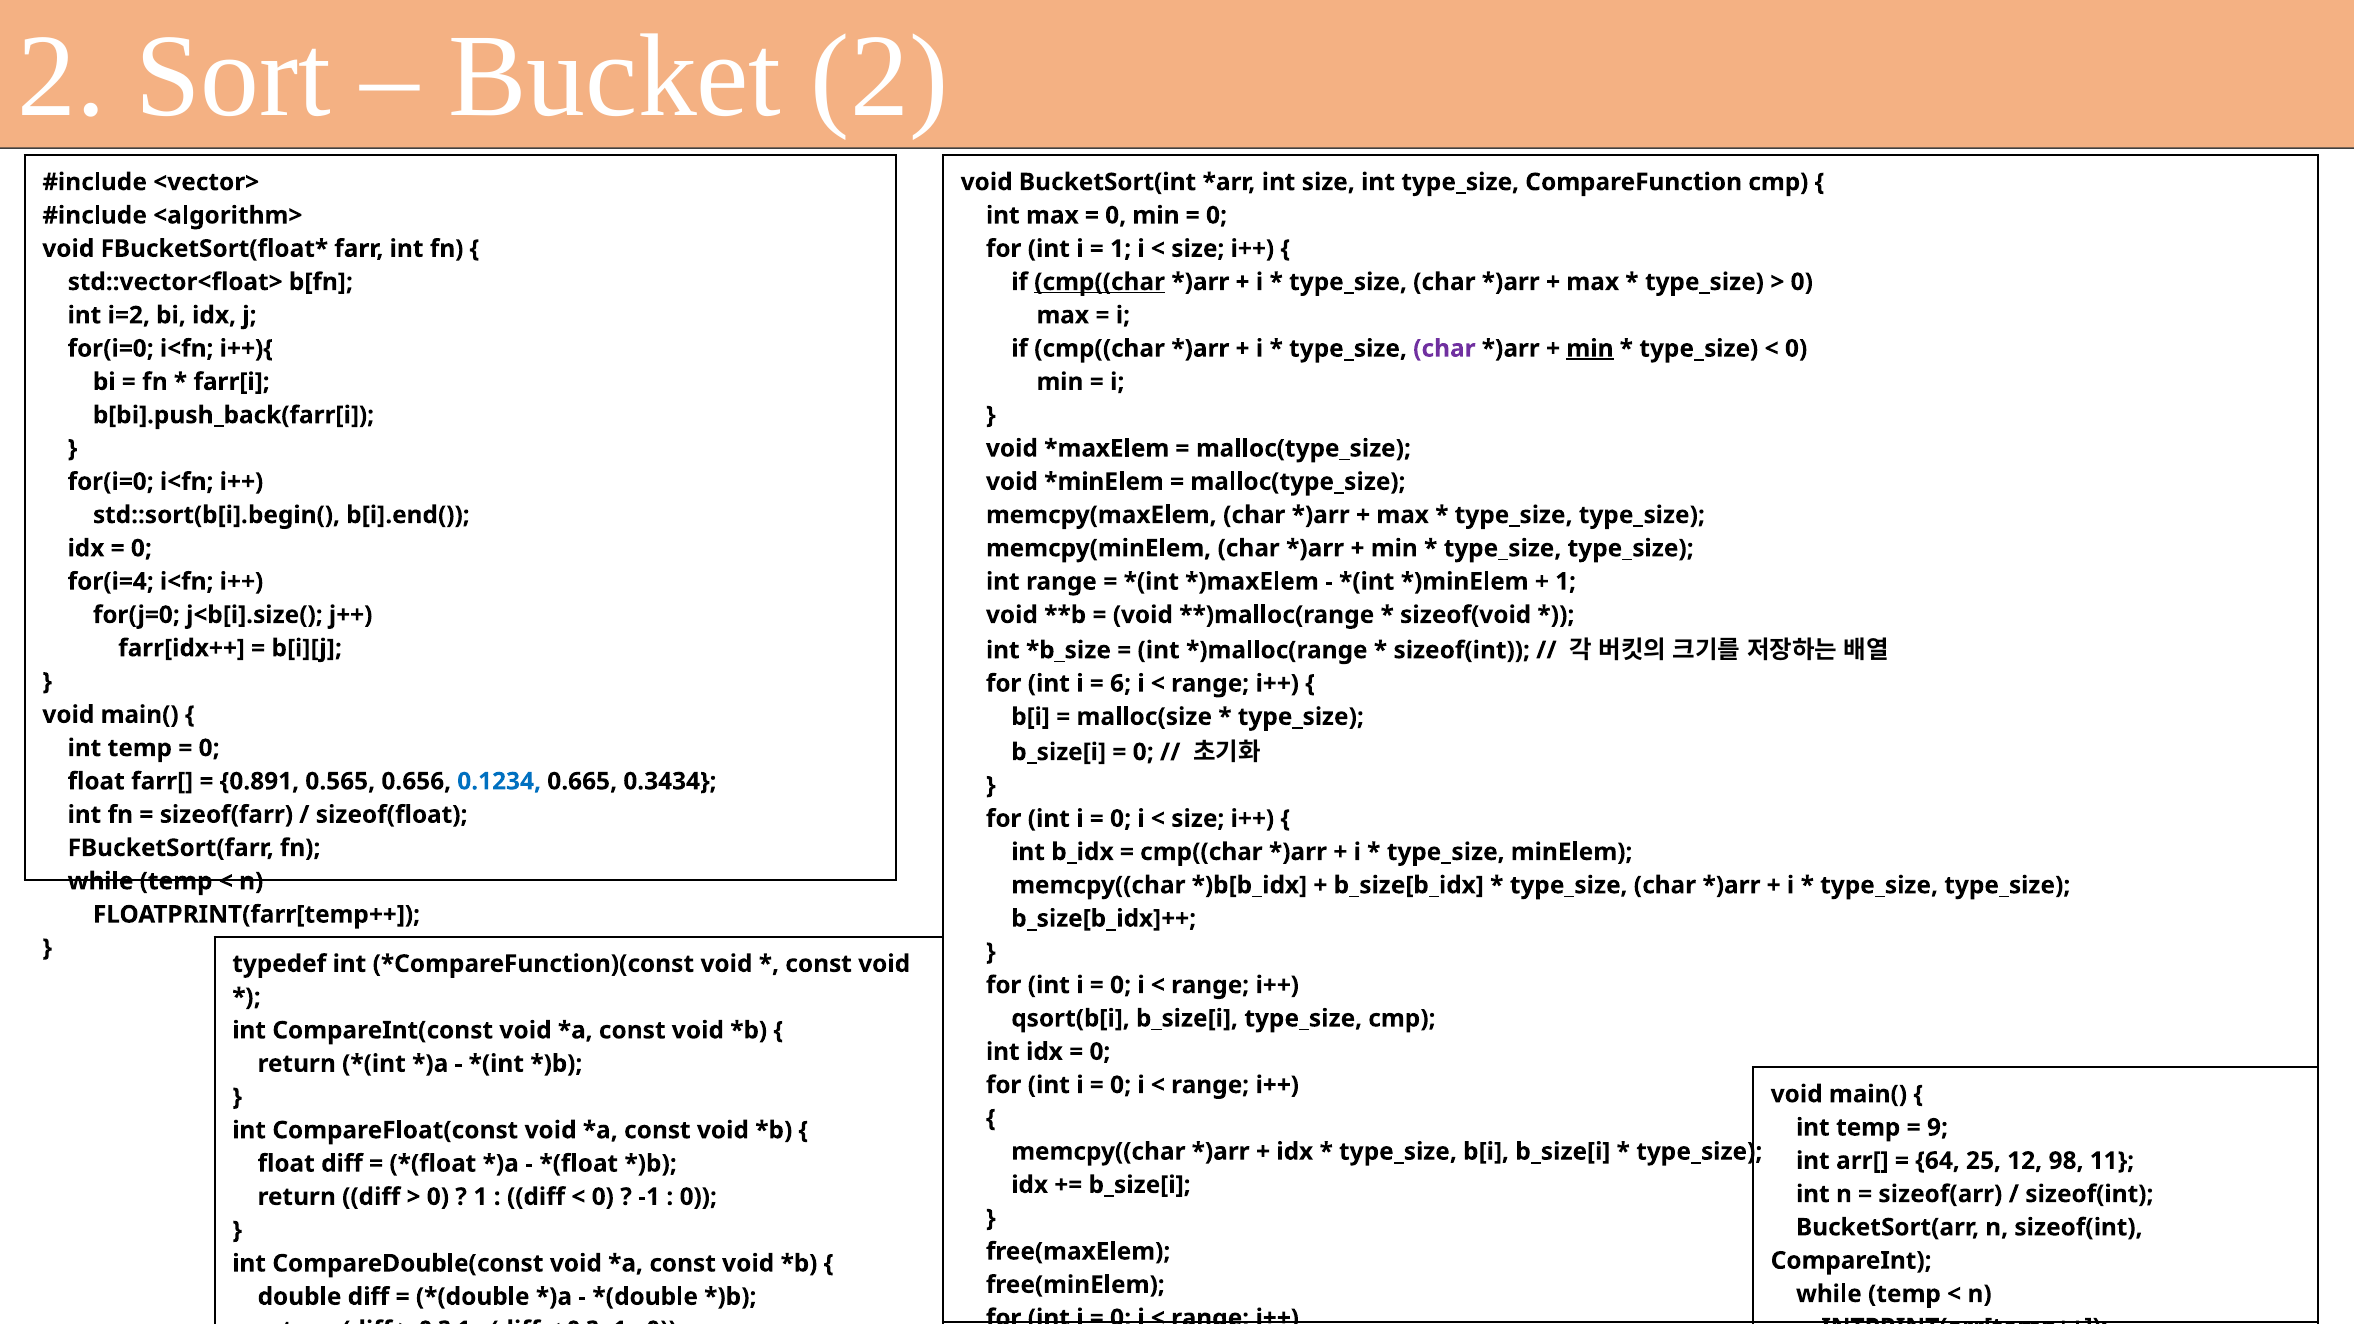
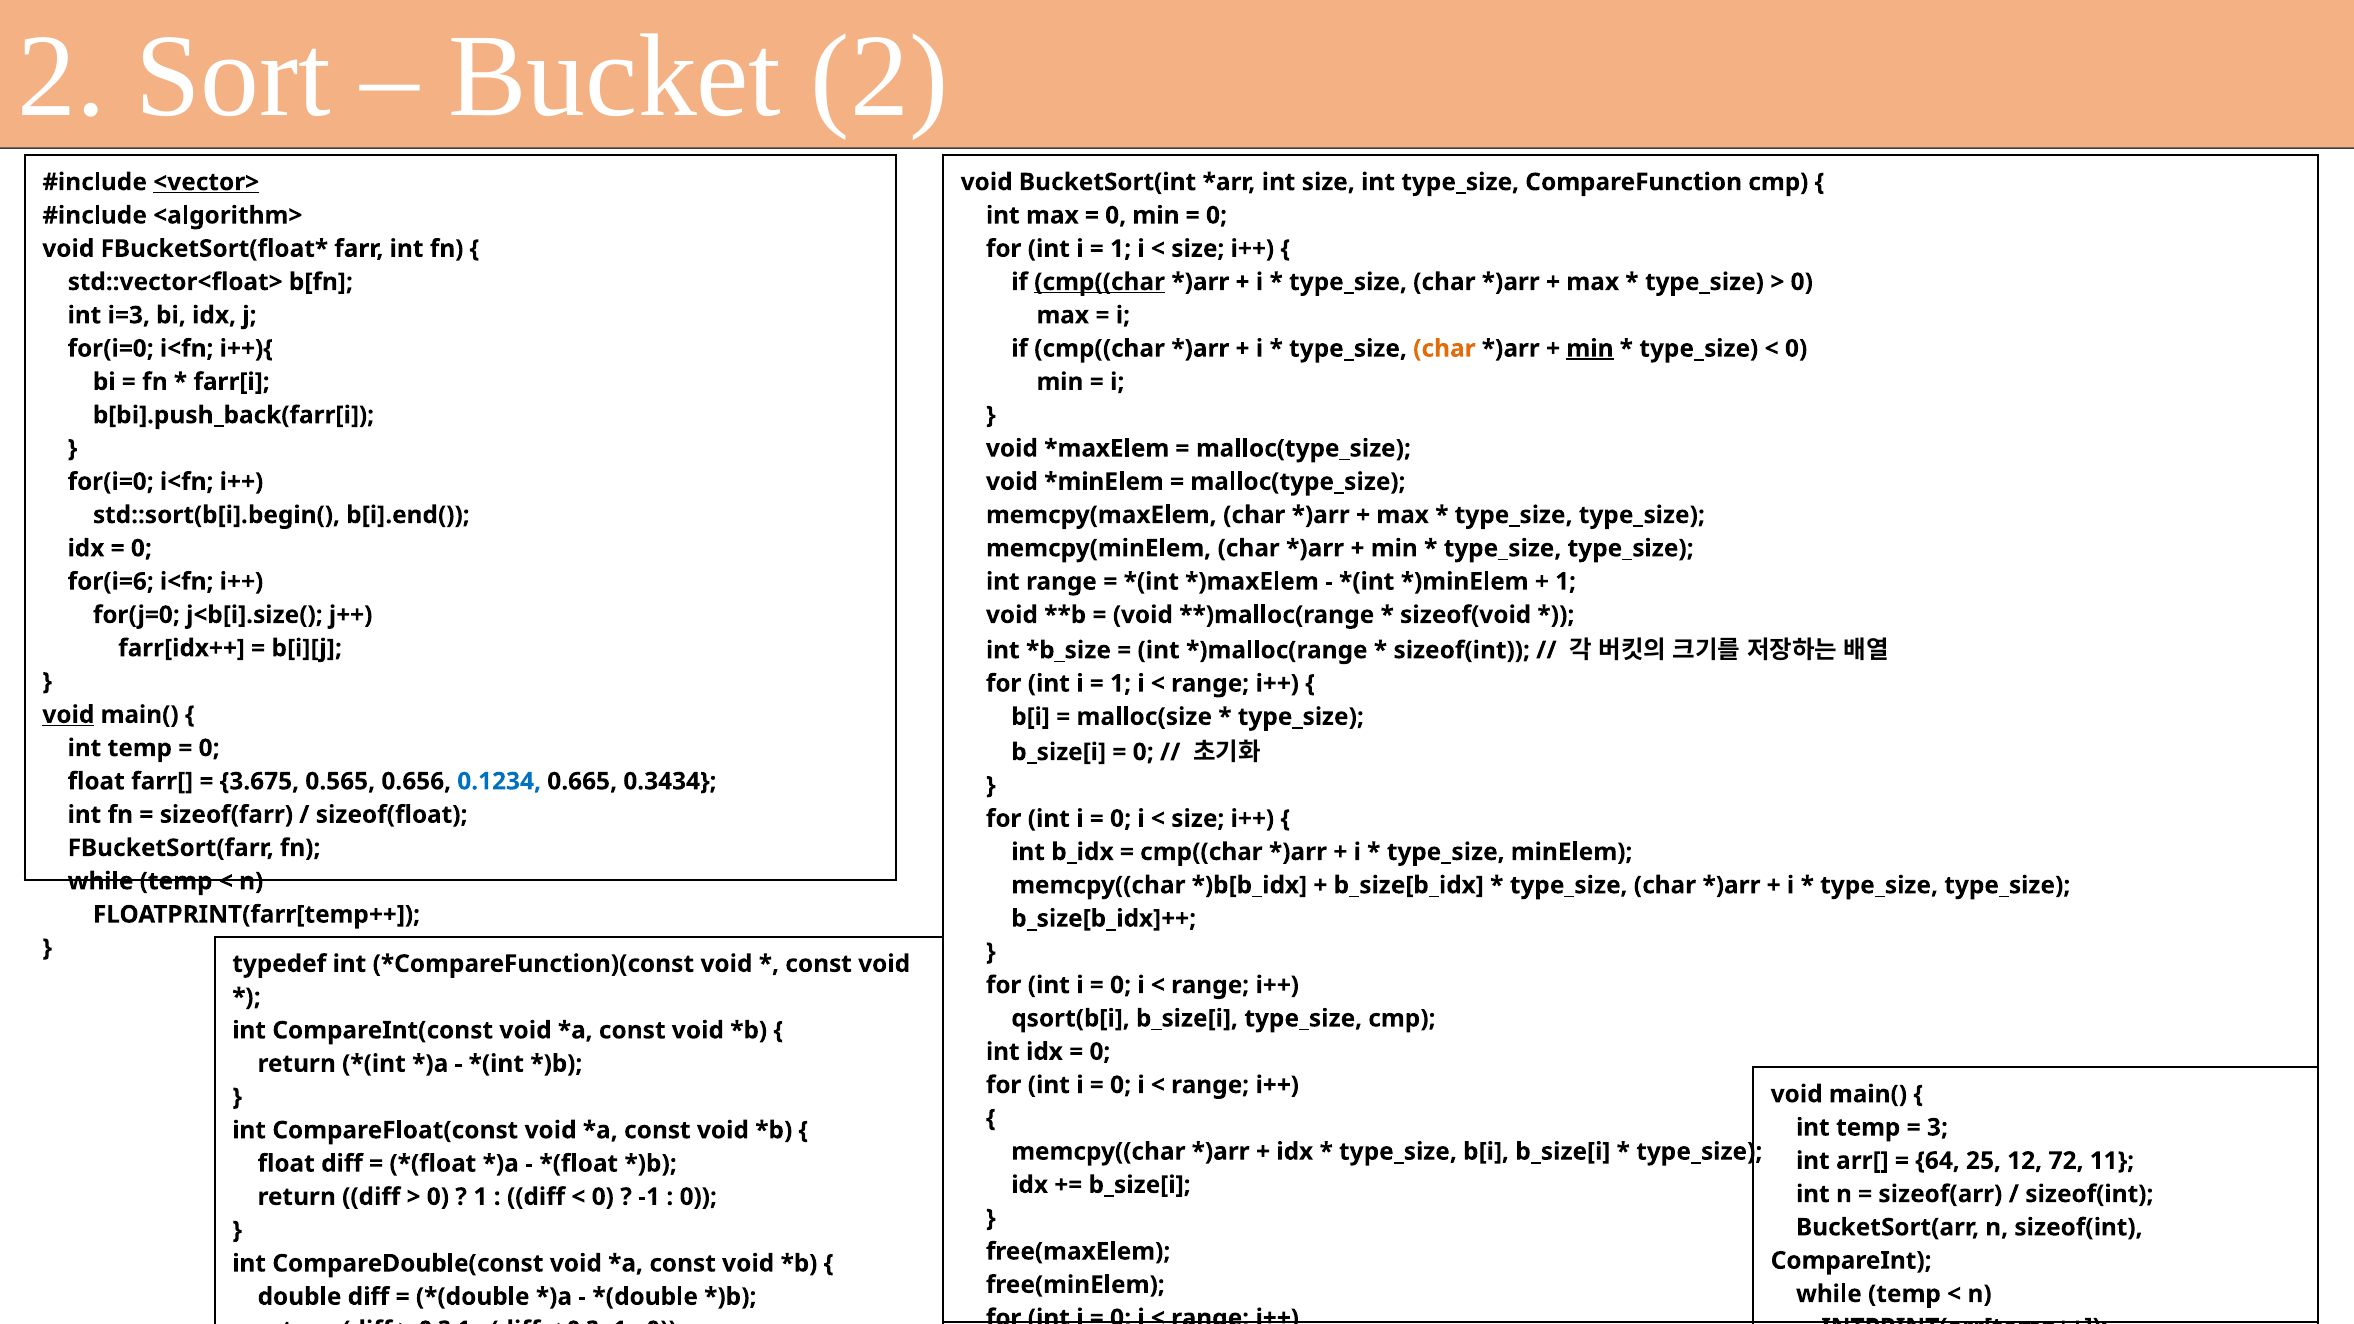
<vector> underline: none -> present
i=2: i=2 -> i=3
char at (1444, 349) colour: purple -> orange
for(i=4: for(i=4 -> for(i=6
6 at (1121, 684): 6 -> 1
void at (68, 715) underline: none -> present
0.891: 0.891 -> 3.675
9: 9 -> 3
98: 98 -> 72
